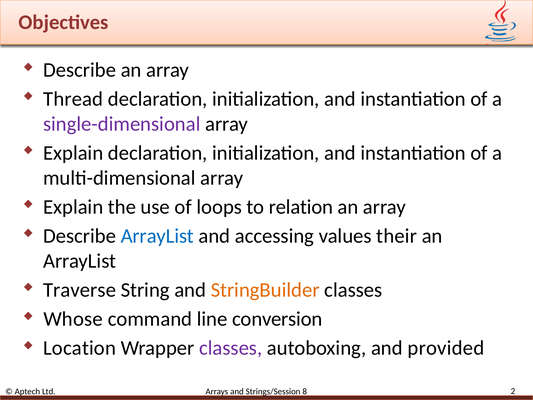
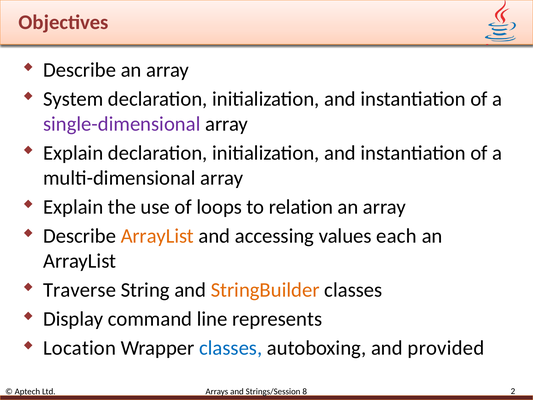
Thread: Thread -> System
ArrayList at (157, 236) colour: blue -> orange
their: their -> each
Whose: Whose -> Display
conversion: conversion -> represents
classes at (231, 348) colour: purple -> blue
